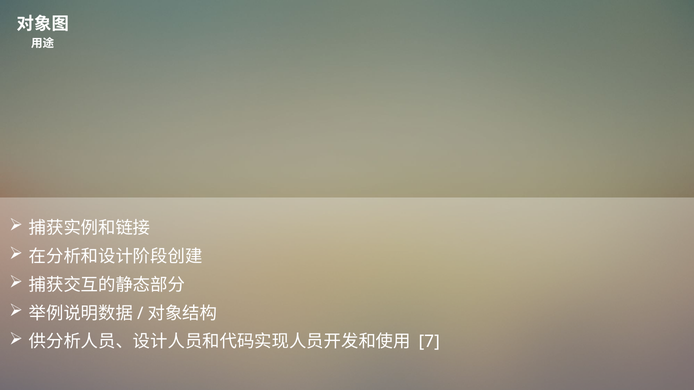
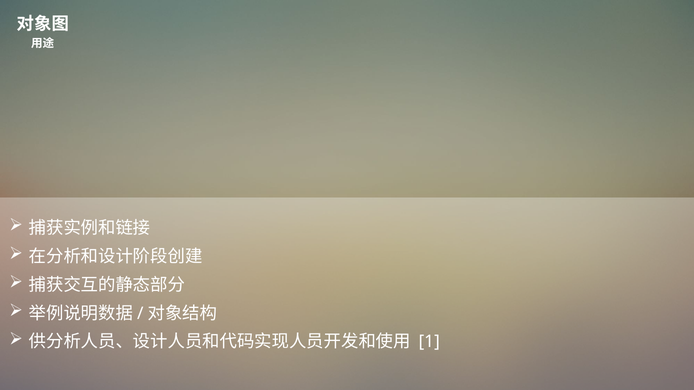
7: 7 -> 1
